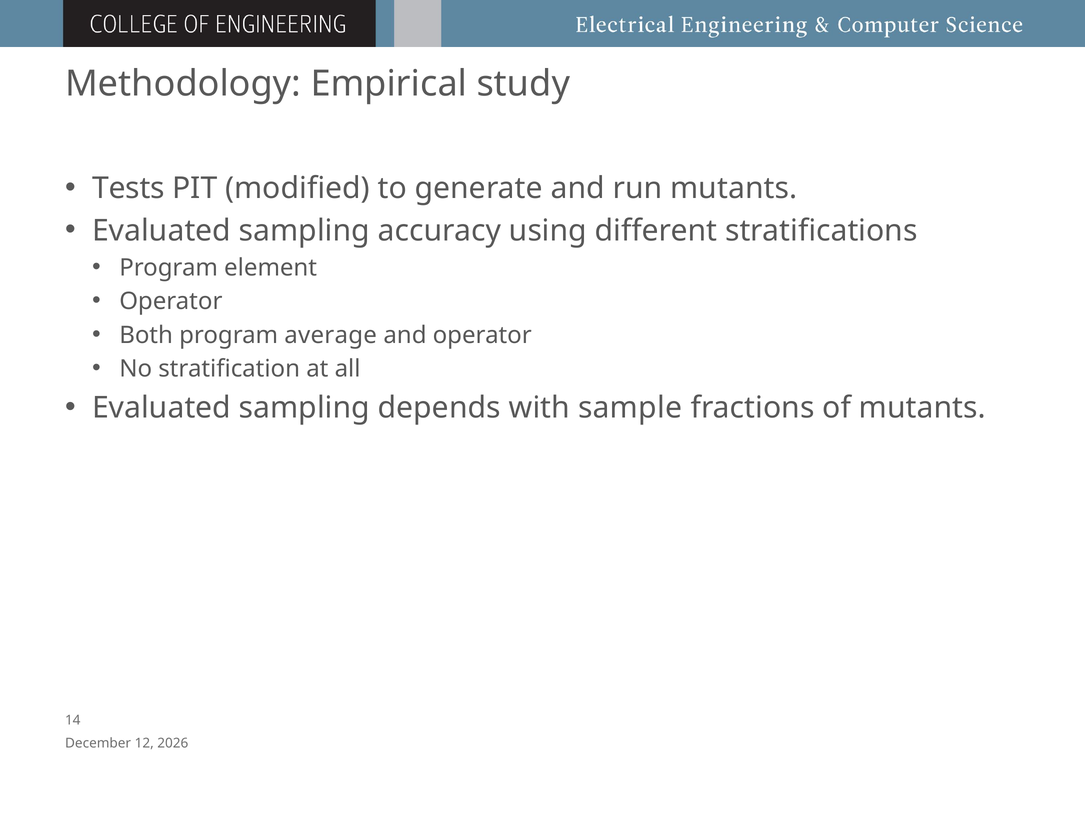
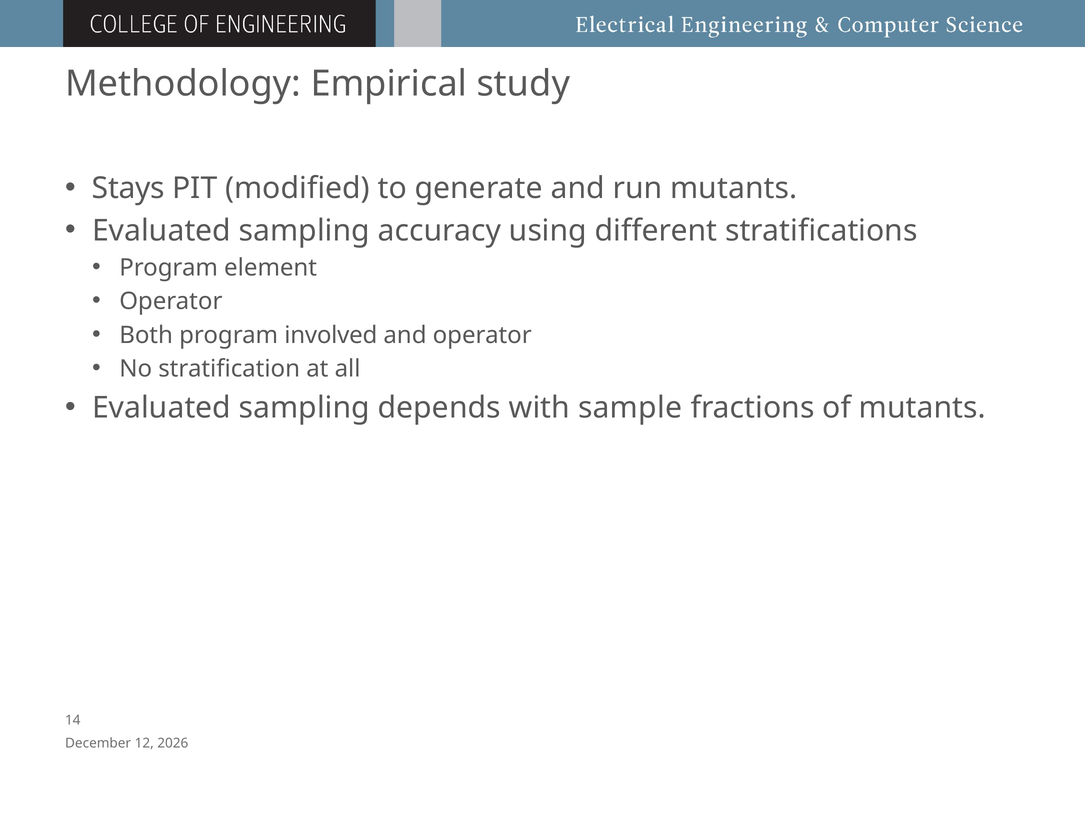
Tests: Tests -> Stays
average: average -> involved
